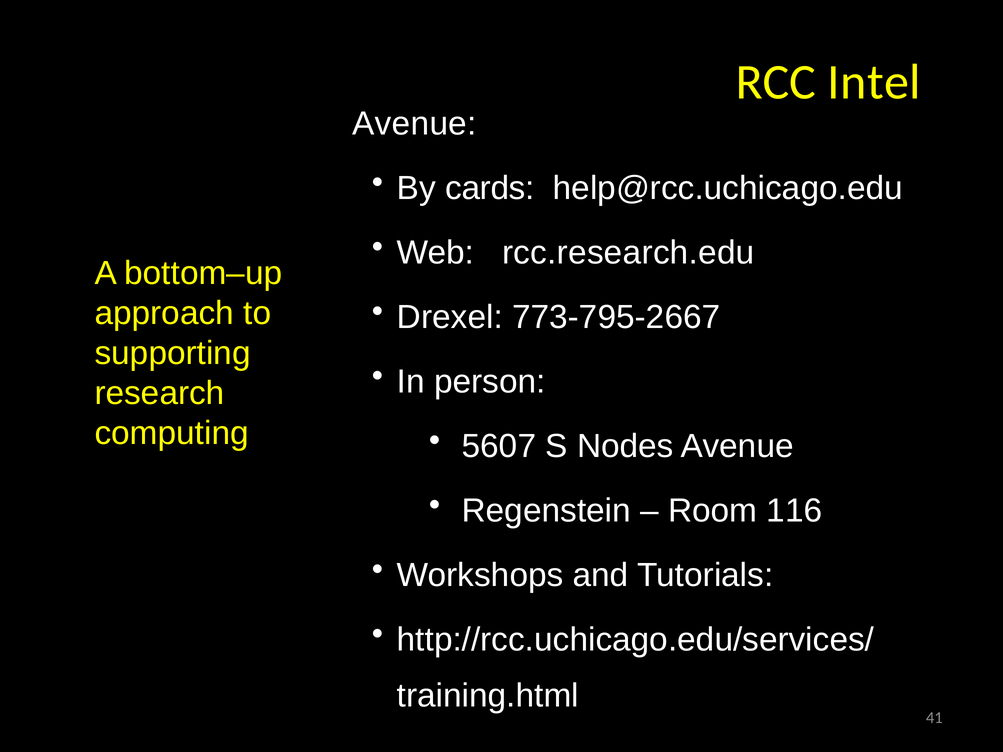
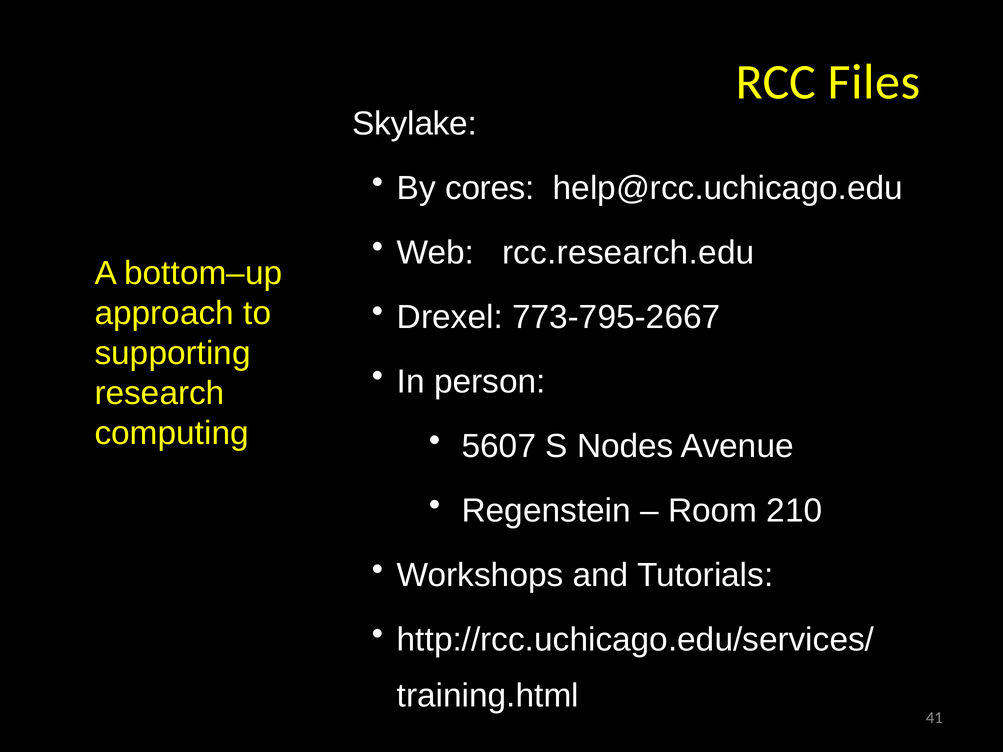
Intel: Intel -> Files
Avenue at (414, 124): Avenue -> Skylake
cards: cards -> cores
116: 116 -> 210
